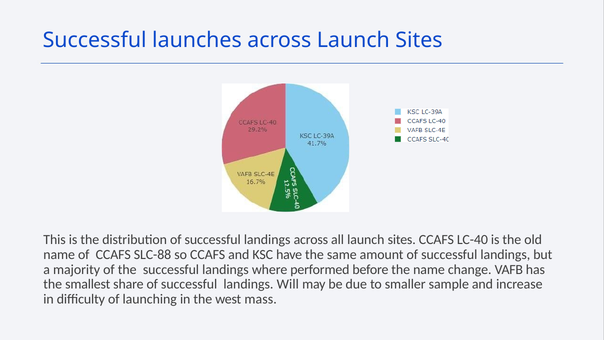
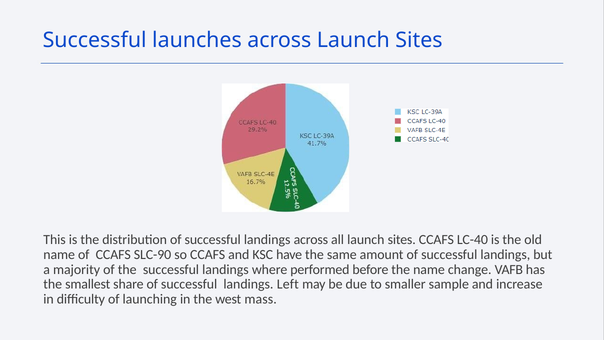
SLC-88: SLC-88 -> SLC-90
Will: Will -> Left
